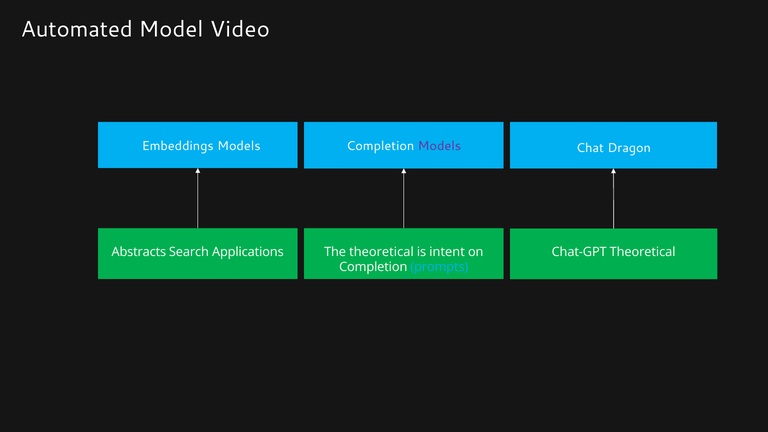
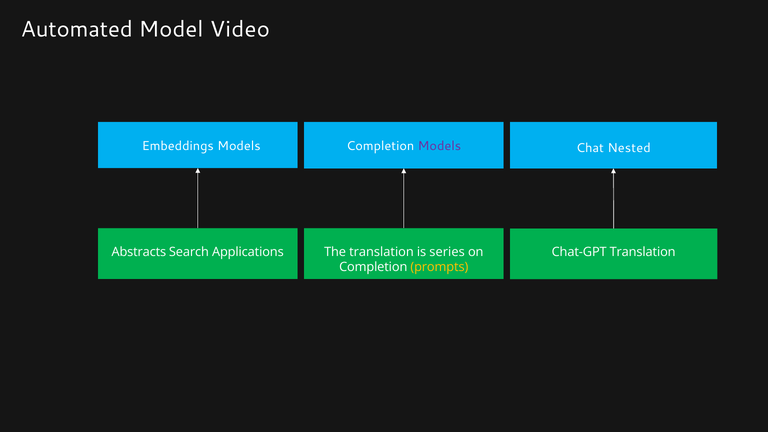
Dragon: Dragon -> Nested
The theoretical: theoretical -> translation
intent: intent -> series
Chat-GPT Theoretical: Theoretical -> Translation
prompts colour: light blue -> yellow
